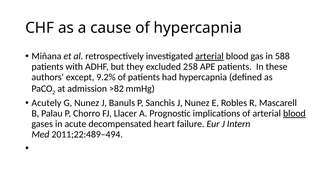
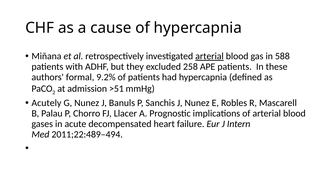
except: except -> formal
>82: >82 -> >51
blood at (294, 113) underline: present -> none
